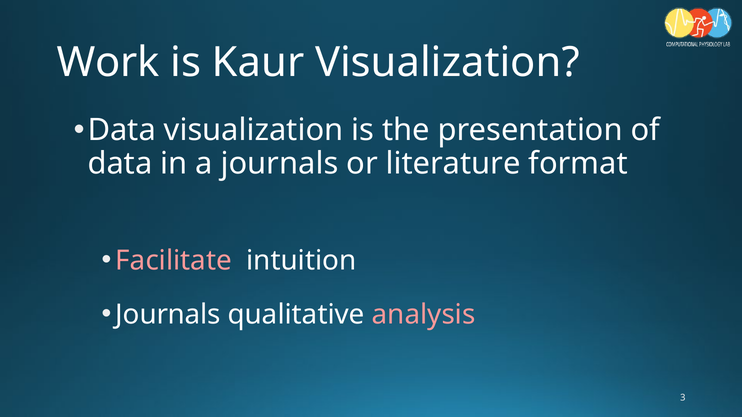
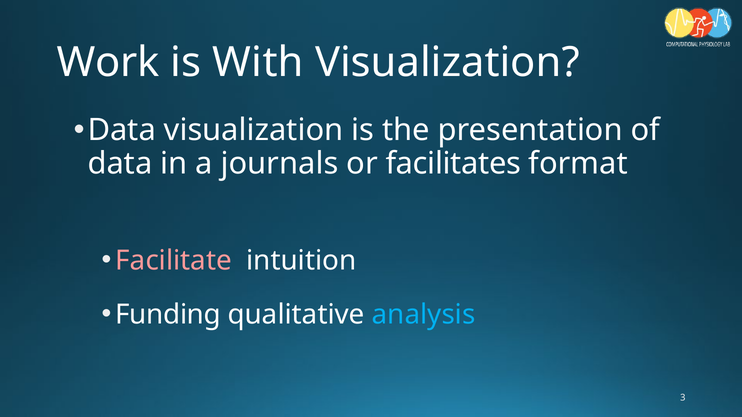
Kaur: Kaur -> With
literature: literature -> facilitates
Journals at (168, 315): Journals -> Funding
analysis colour: pink -> light blue
